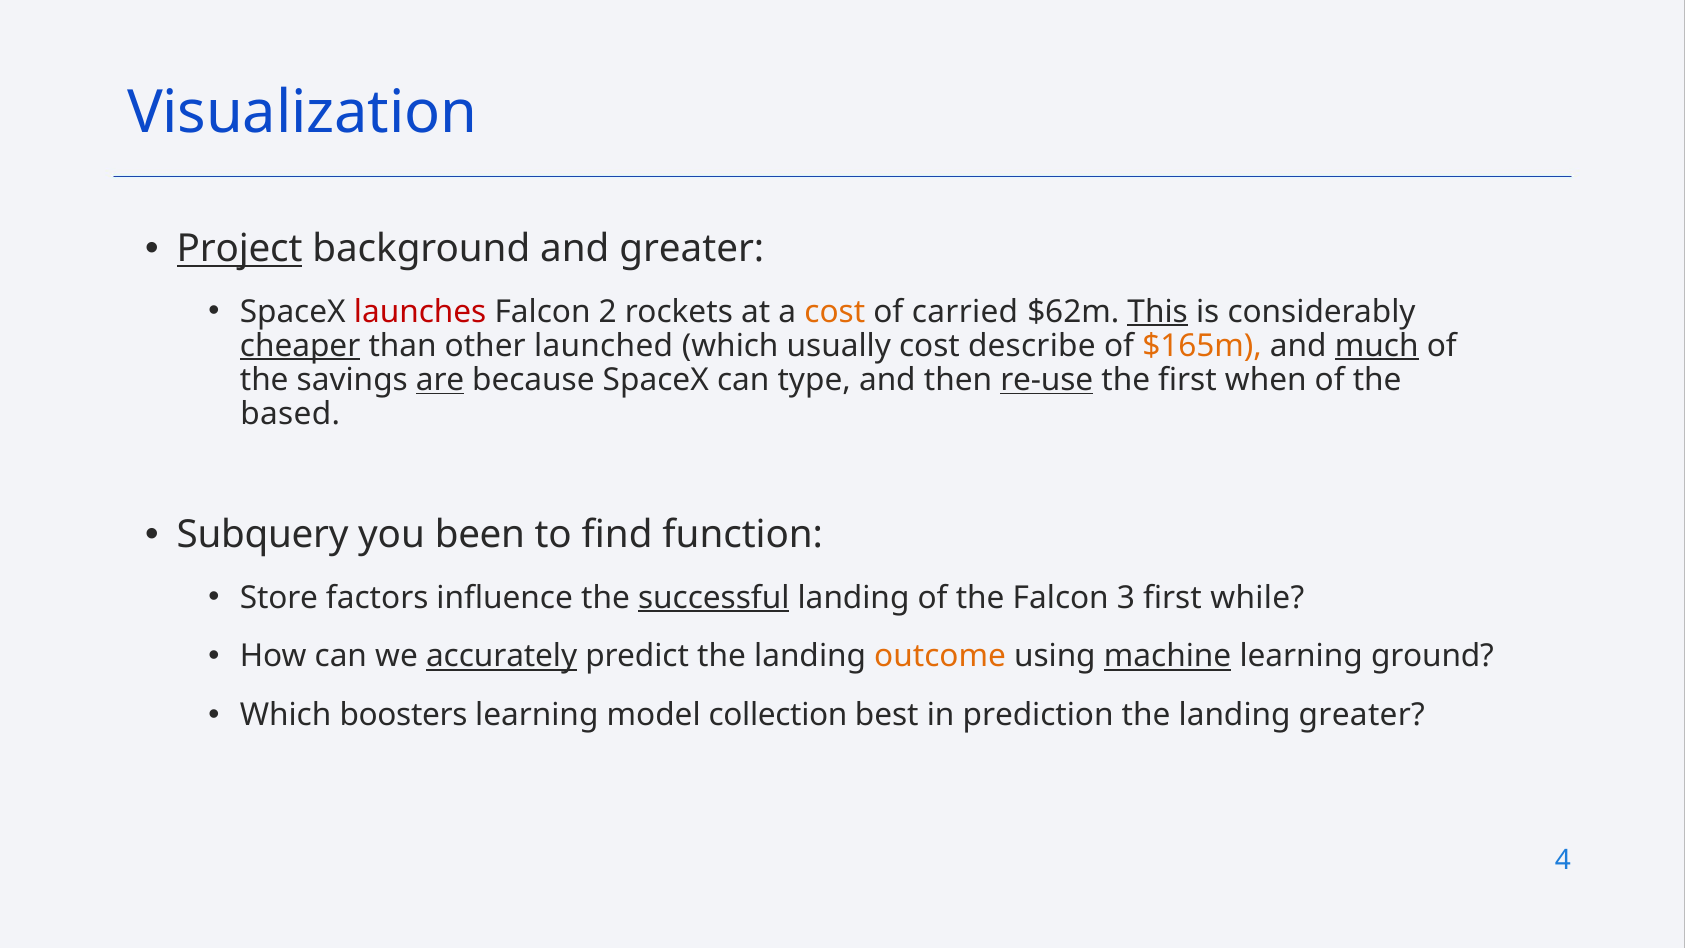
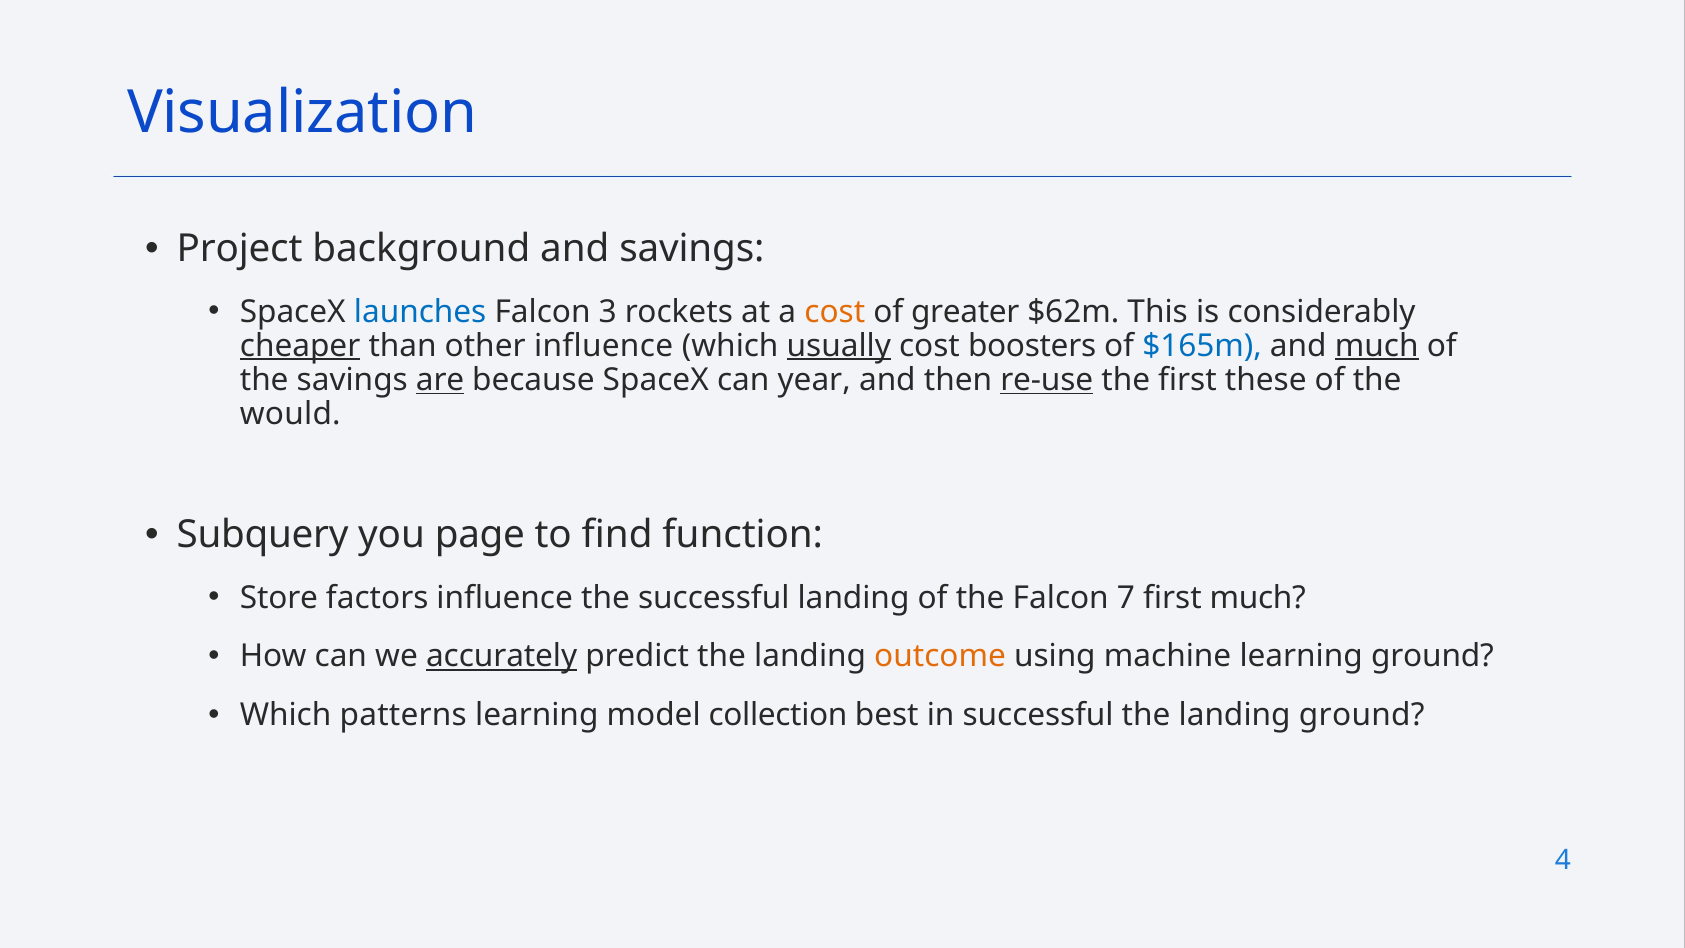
Project underline: present -> none
and greater: greater -> savings
launches colour: red -> blue
2: 2 -> 3
carried: carried -> greater
This underline: present -> none
other launched: launched -> influence
usually underline: none -> present
describe: describe -> boosters
$165m colour: orange -> blue
type: type -> year
when: when -> these
based: based -> would
been: been -> page
successful at (714, 598) underline: present -> none
3: 3 -> 7
first while: while -> much
machine underline: present -> none
boosters: boosters -> patterns
in prediction: prediction -> successful
landing greater: greater -> ground
